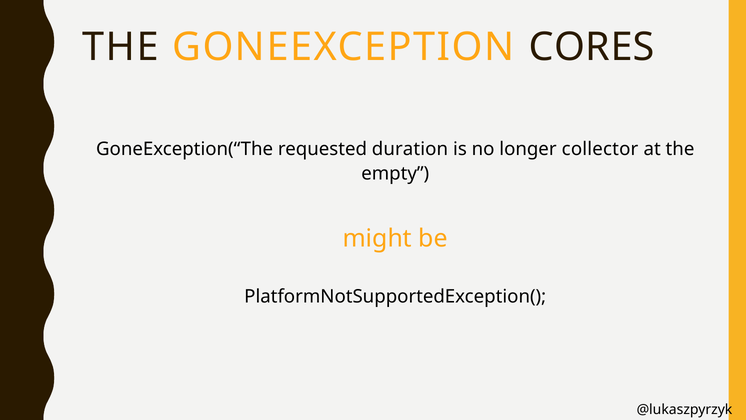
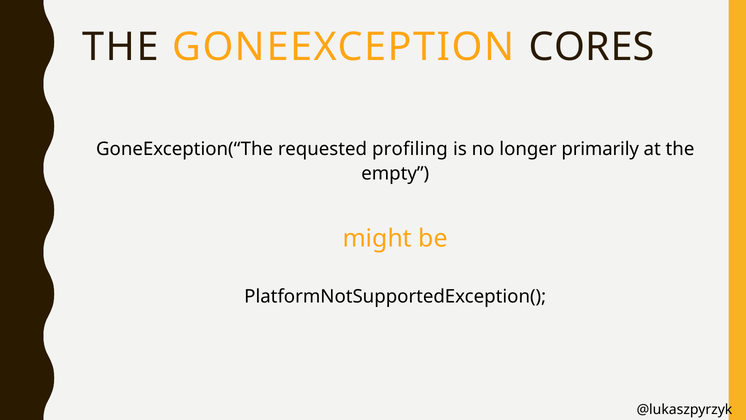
duration: duration -> profiling
collector: collector -> primarily
